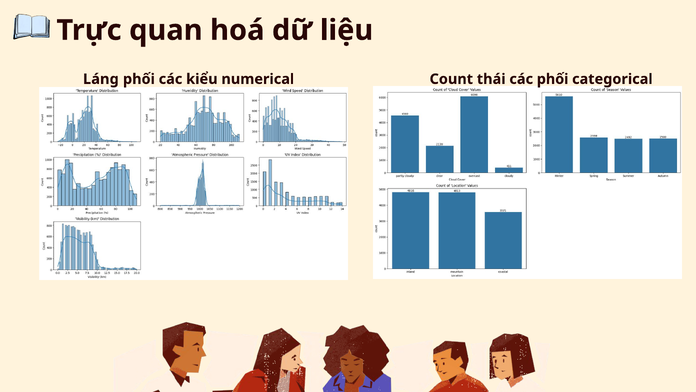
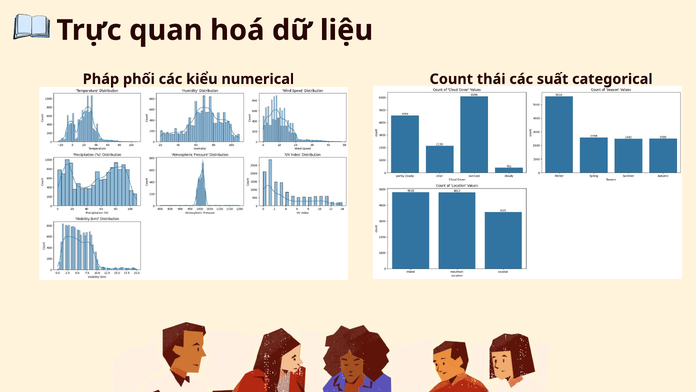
Láng: Láng -> Pháp
các phối: phối -> suất
